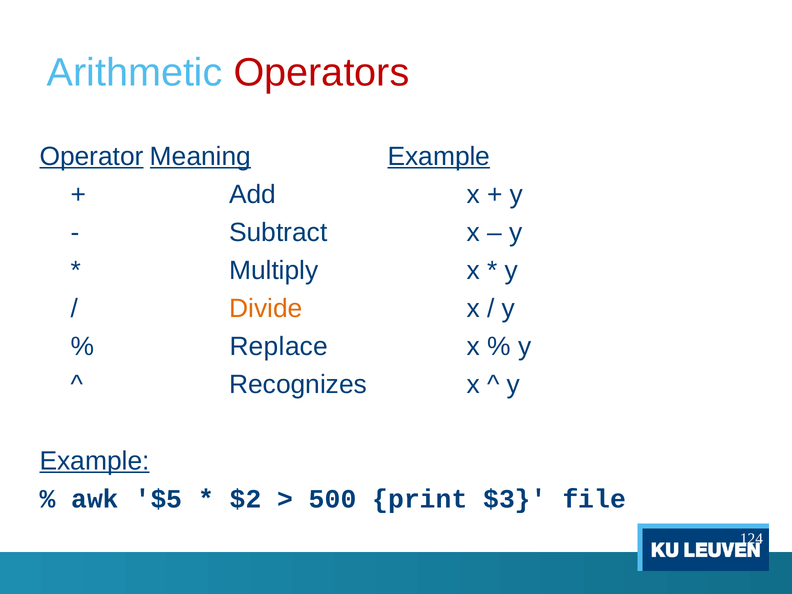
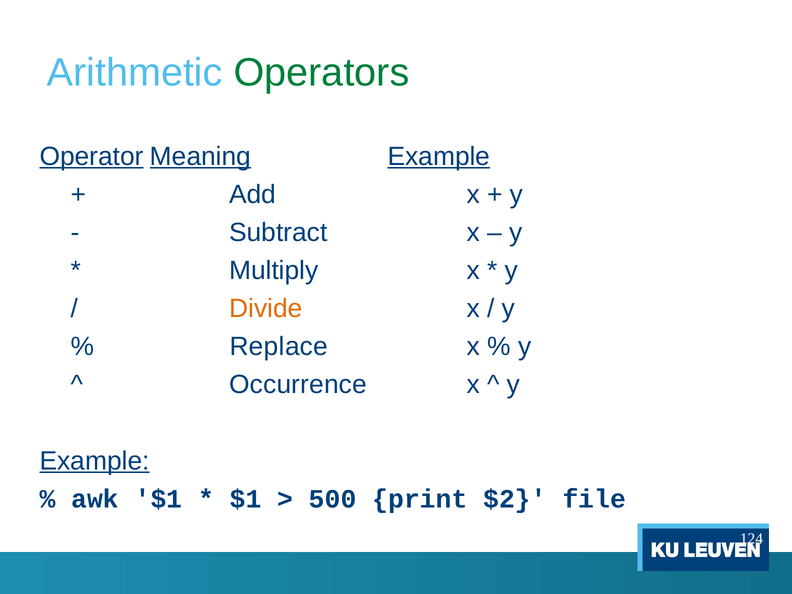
Operators colour: red -> green
Recognizes: Recognizes -> Occurrence
awk $5: $5 -> $1
$2 at (246, 499): $2 -> $1
$3: $3 -> $2
